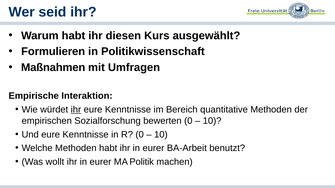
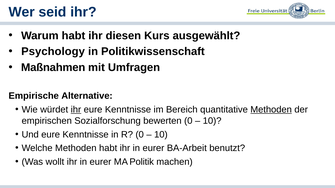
Formulieren: Formulieren -> Psychology
Interaktion: Interaktion -> Alternative
Methoden at (271, 110) underline: none -> present
